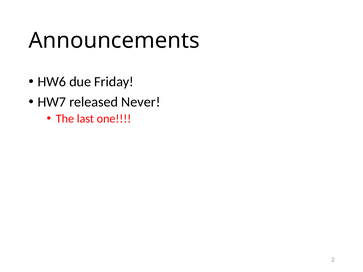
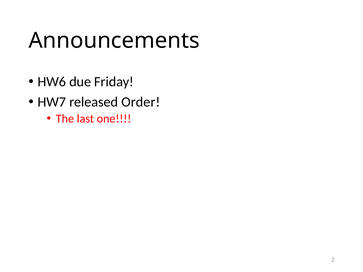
Never: Never -> Order
